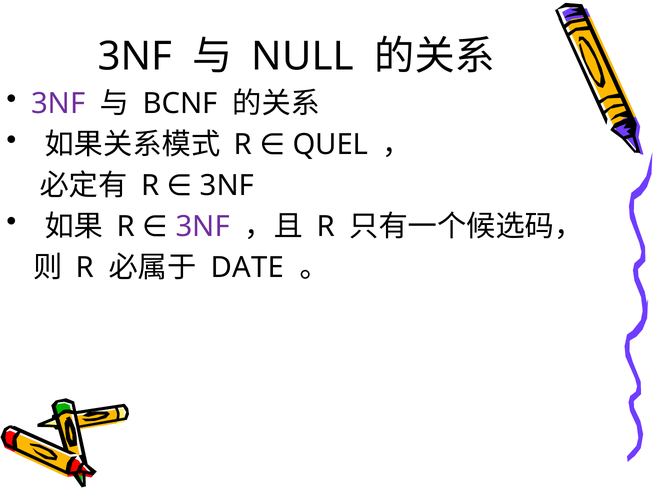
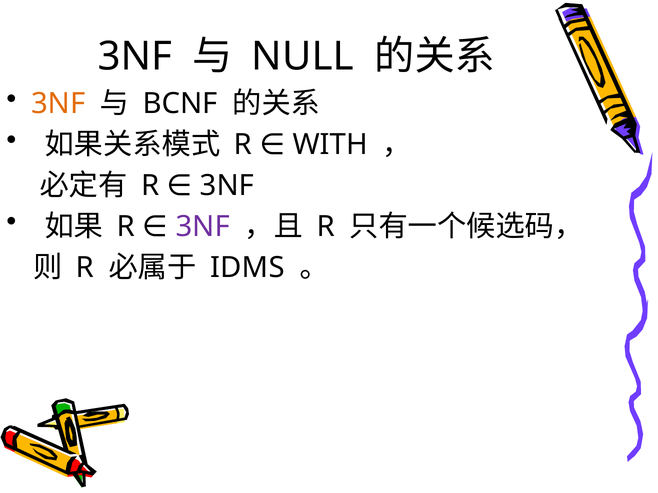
3NF at (58, 104) colour: purple -> orange
QUEL: QUEL -> WITH
DATE: DATE -> IDMS
